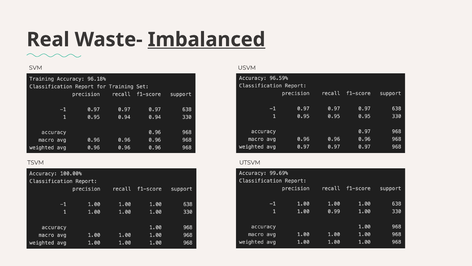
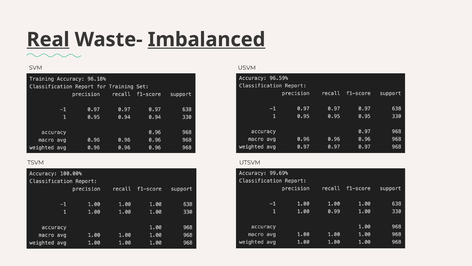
Real underline: none -> present
